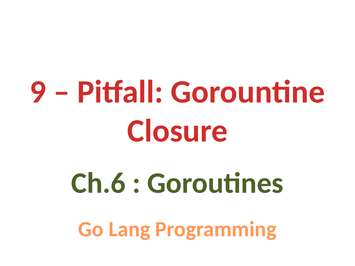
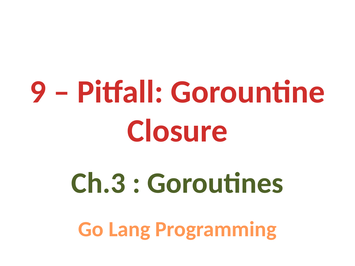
Ch.6: Ch.6 -> Ch.3
